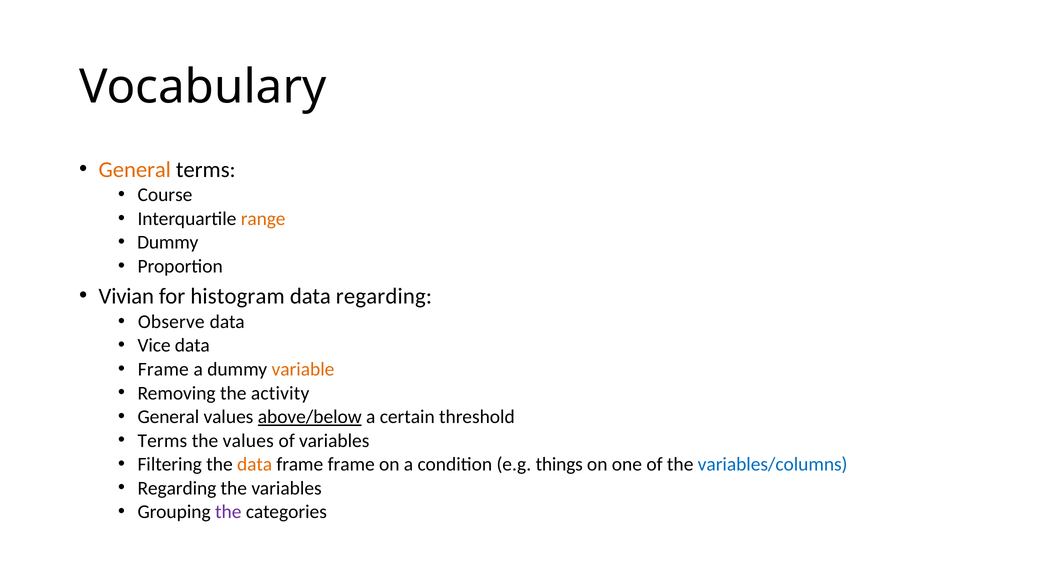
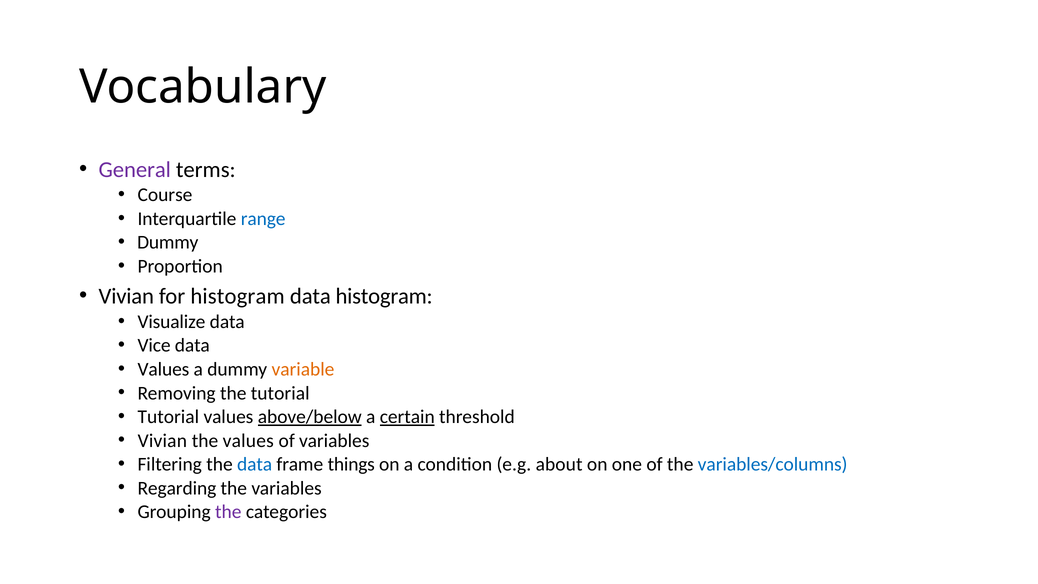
General at (135, 169) colour: orange -> purple
range colour: orange -> blue
data regarding: regarding -> histogram
Observe: Observe -> Visualize
Frame at (163, 369): Frame -> Values
the activity: activity -> tutorial
General at (168, 417): General -> Tutorial
certain underline: none -> present
Terms at (162, 441): Terms -> Vivian
data at (255, 464) colour: orange -> blue
frame frame: frame -> things
things: things -> about
